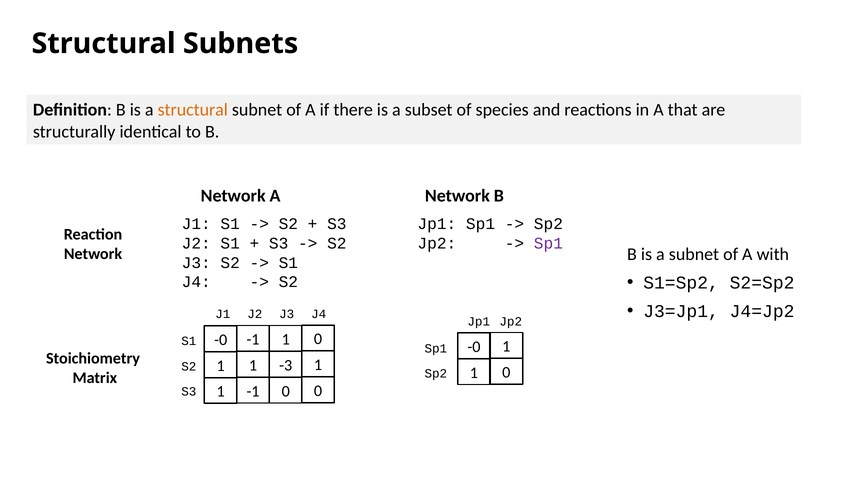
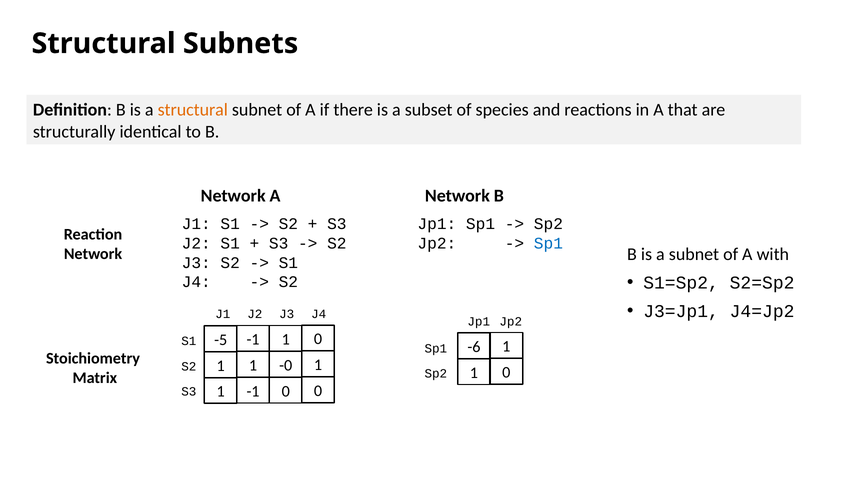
Sp1 at (548, 243) colour: purple -> blue
-0 at (221, 340): -0 -> -5
-0 at (474, 347): -0 -> -6
-3: -3 -> -0
